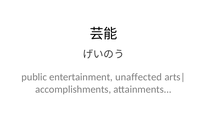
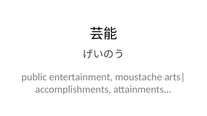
unaffected: unaffected -> moustache
